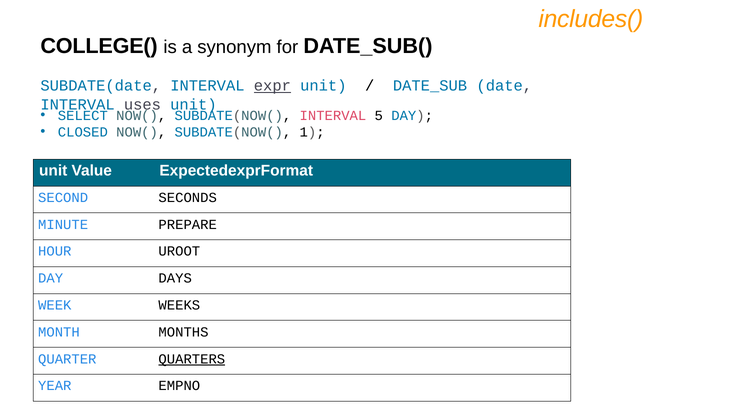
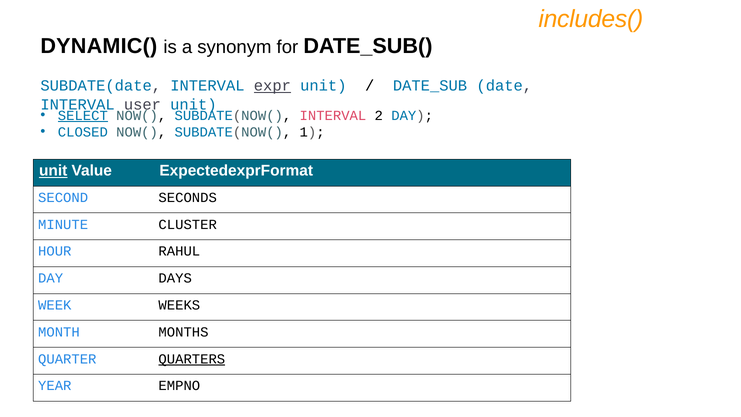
COLLEGE(: COLLEGE( -> DYNAMIC(
uses: uses -> user
SELECT underline: none -> present
5: 5 -> 2
unit at (53, 171) underline: none -> present
PREPARE: PREPARE -> CLUSTER
UROOT: UROOT -> RAHUL
